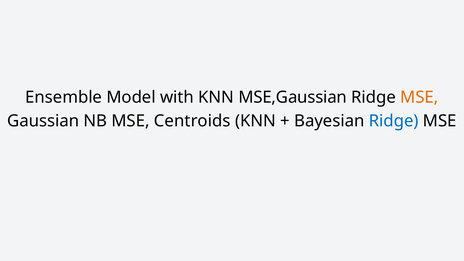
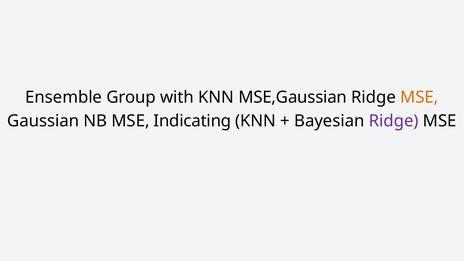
Model: Model -> Group
Centroids: Centroids -> Indicating
Ridge at (394, 121) colour: blue -> purple
